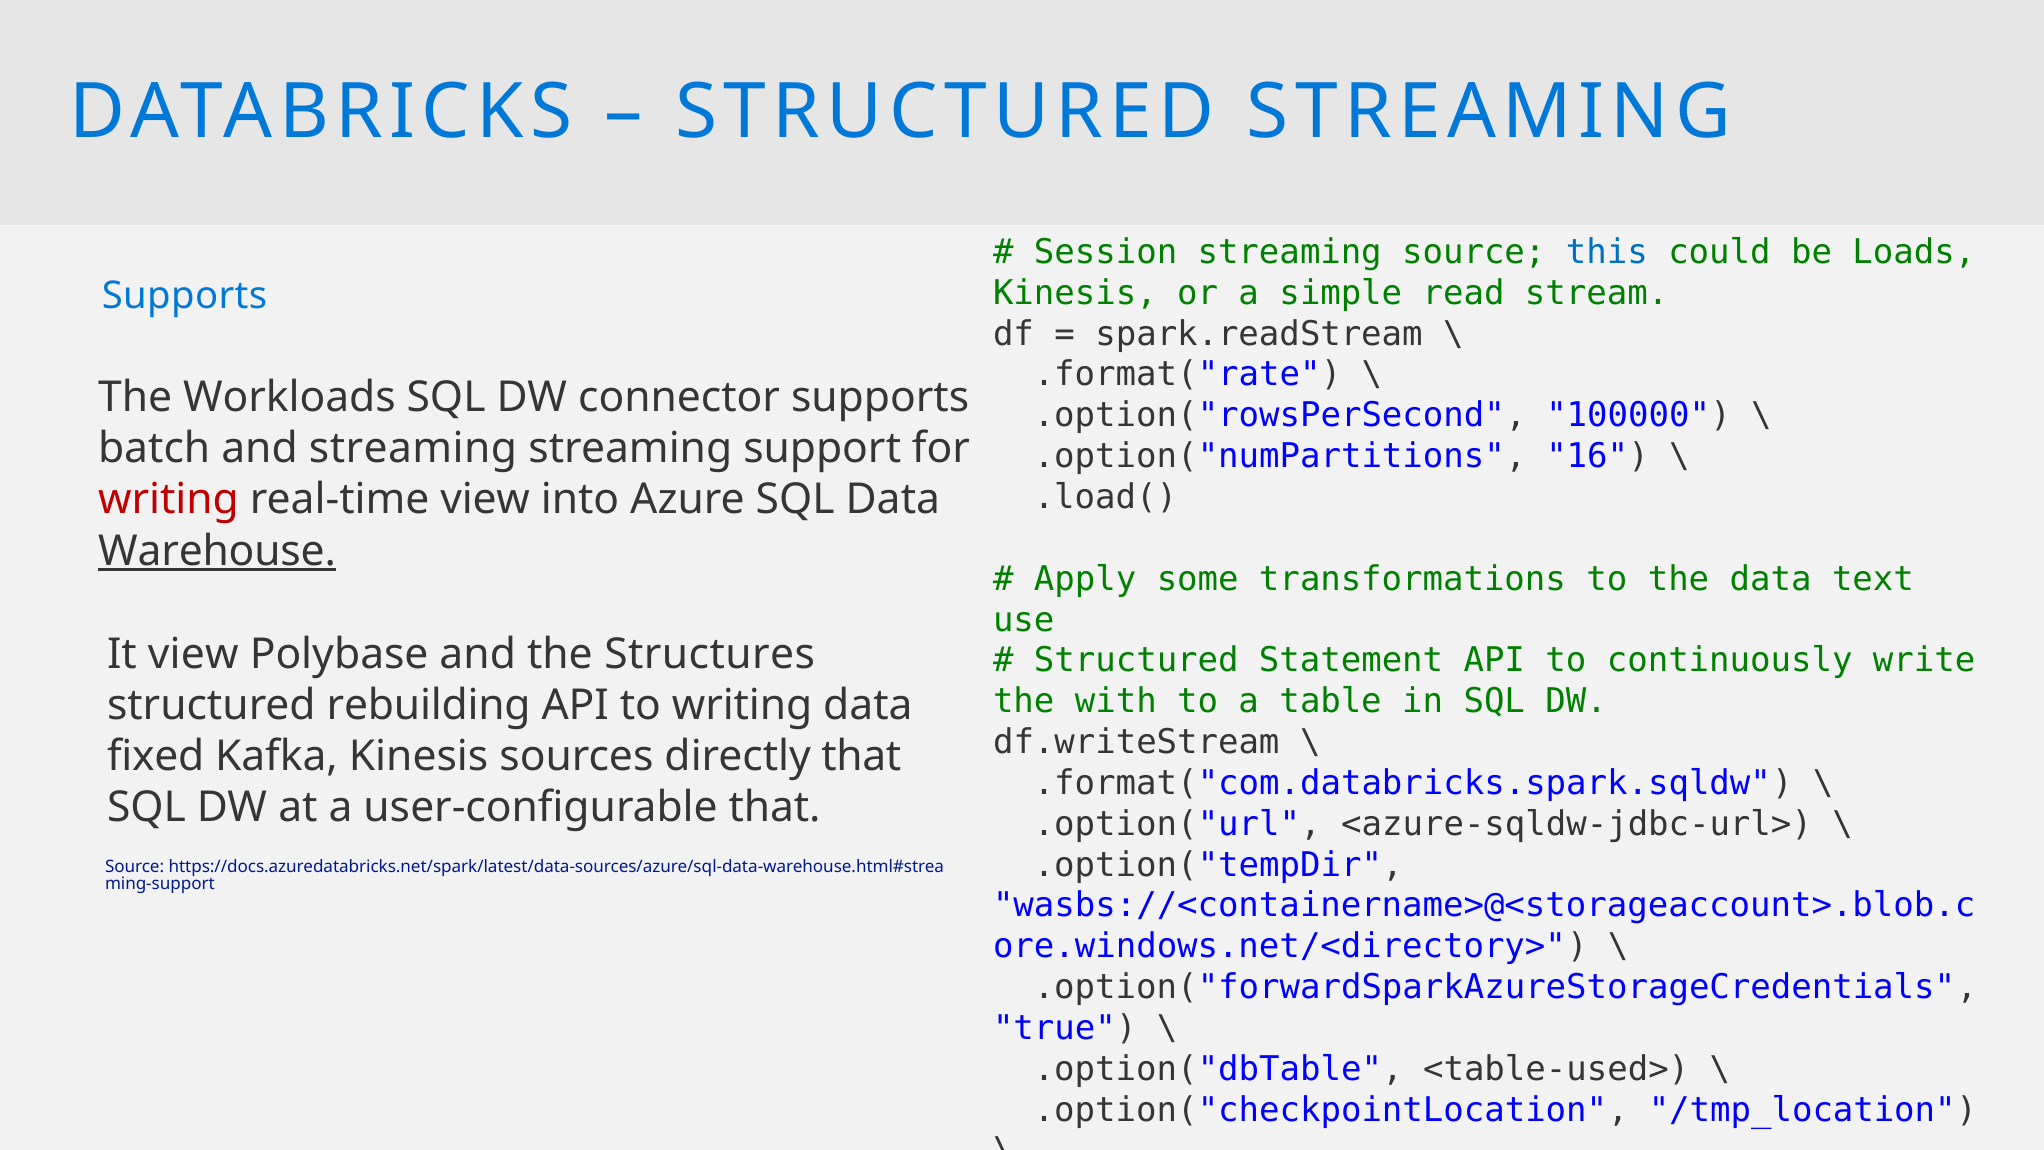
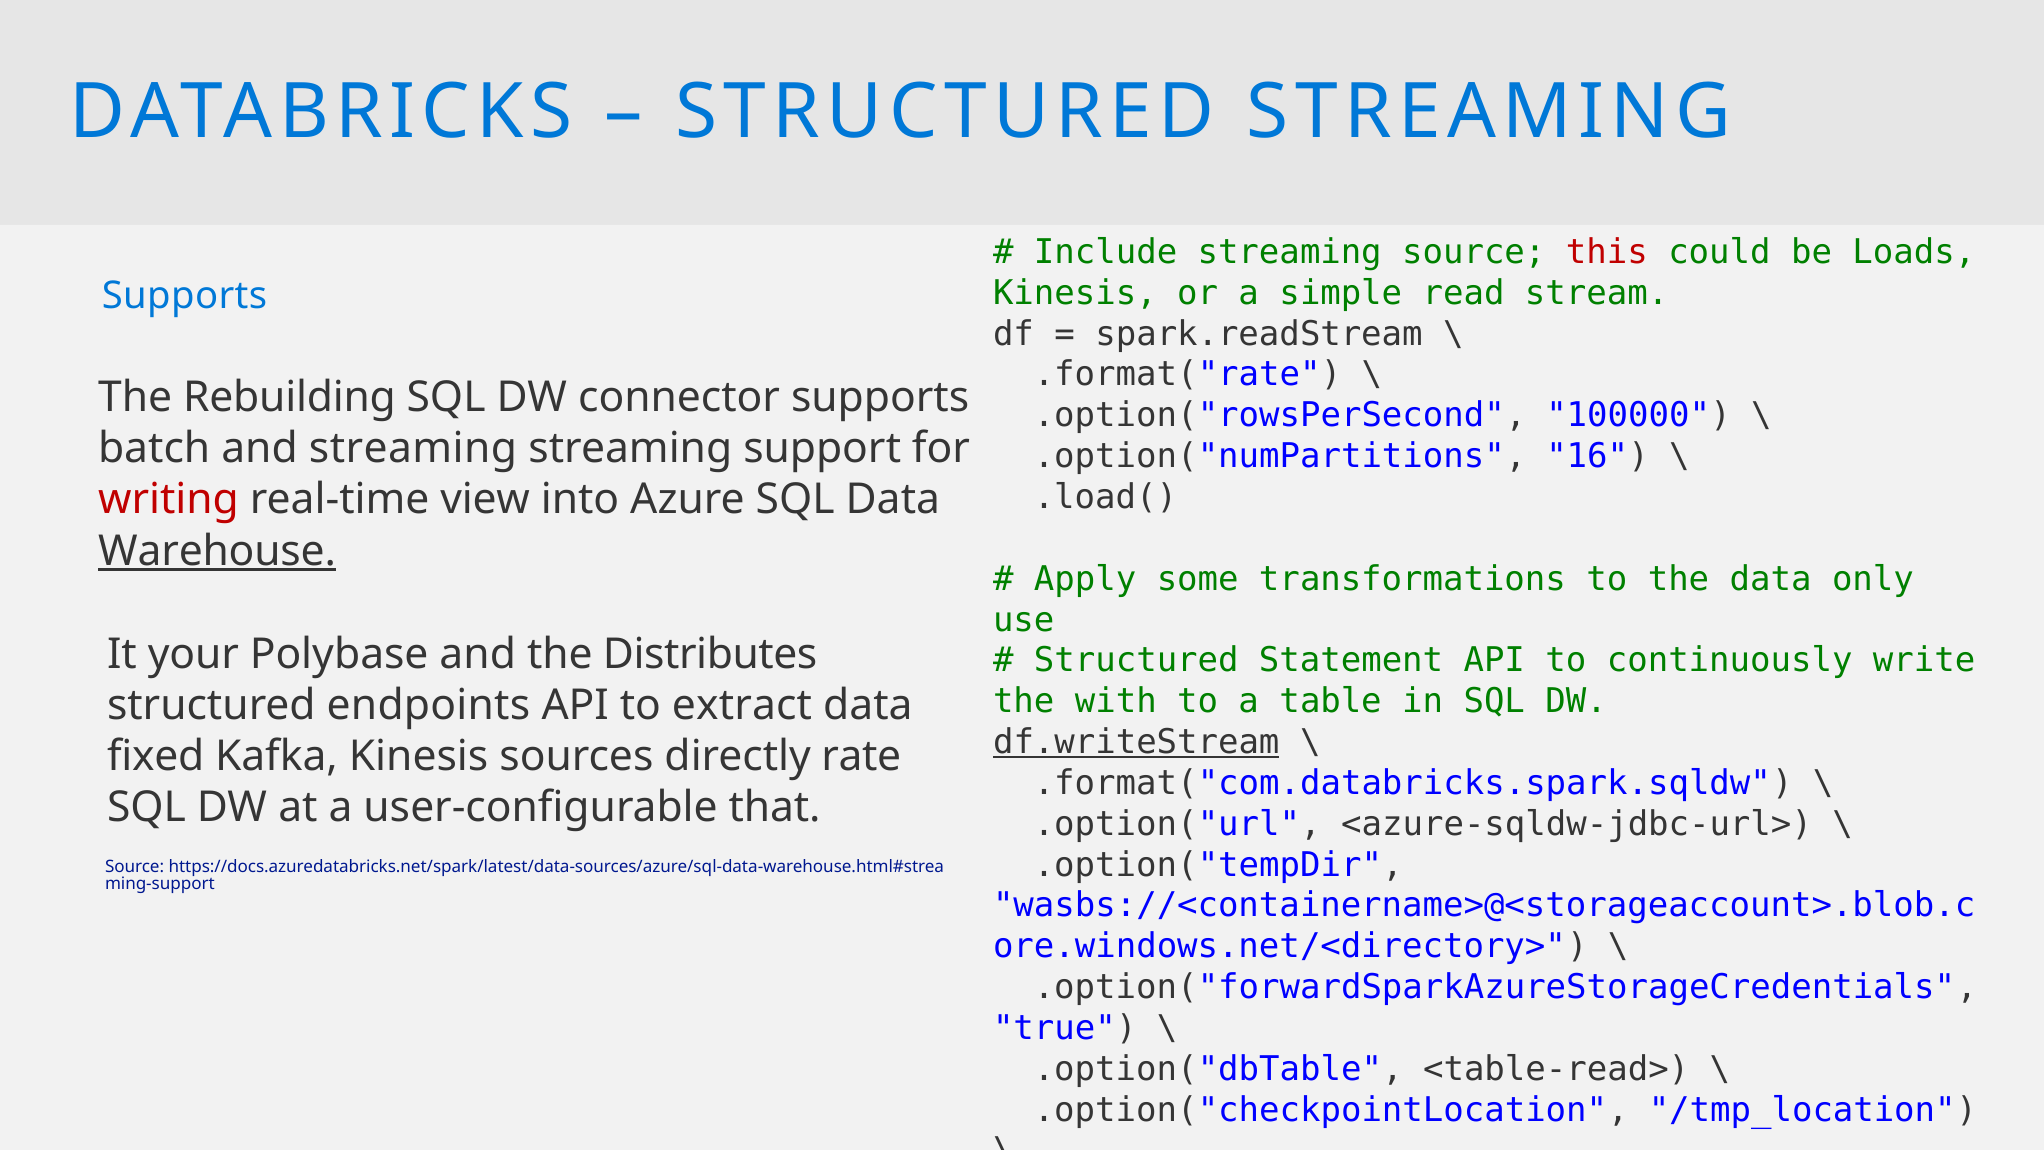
Session: Session -> Include
this colour: blue -> red
Workloads: Workloads -> Rebuilding
text: text -> only
It view: view -> your
Structures: Structures -> Distributes
rebuilding: rebuilding -> endpoints
to writing: writing -> extract
df.writeStream underline: none -> present
directly that: that -> rate
<table-used>: <table-used> -> <table-read>
